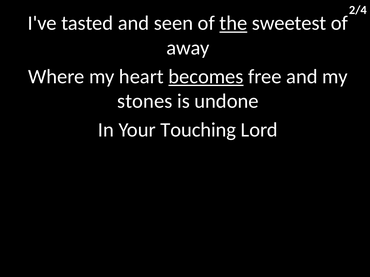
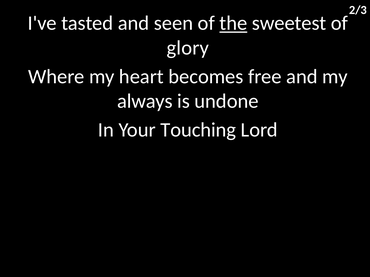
2/4: 2/4 -> 2/3
away: away -> glory
becomes underline: present -> none
stones: stones -> always
